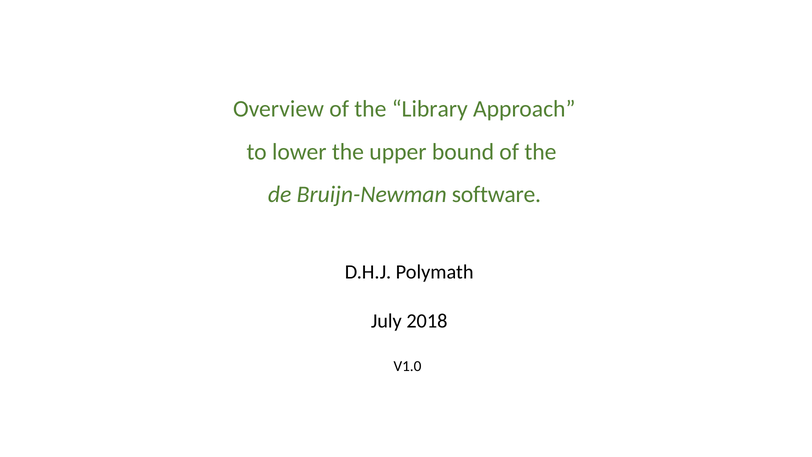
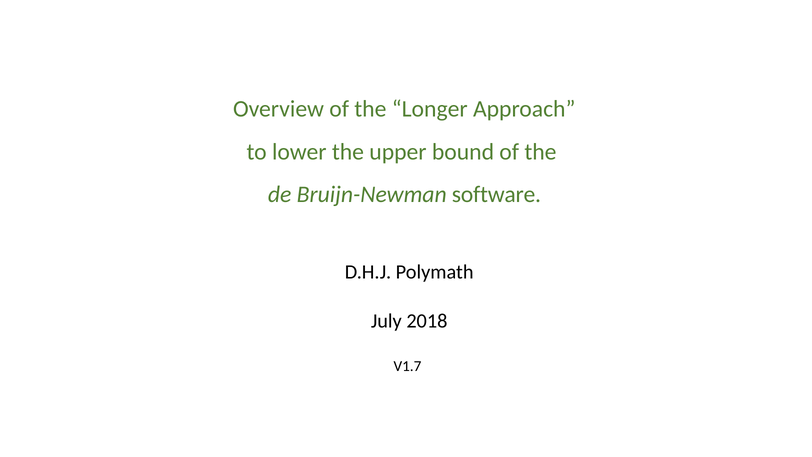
Library: Library -> Longer
V1.0: V1.0 -> V1.7
